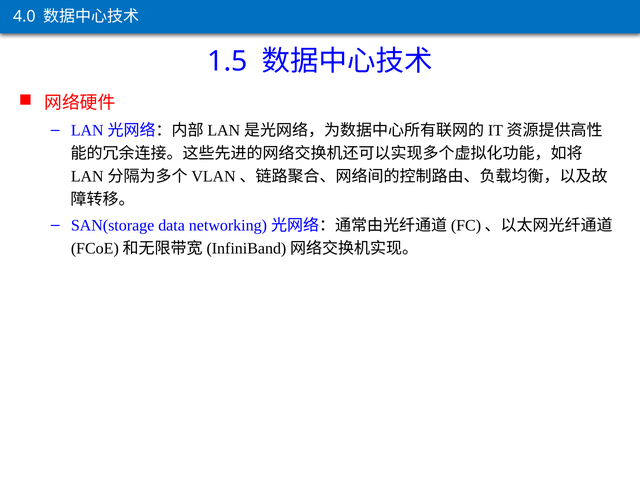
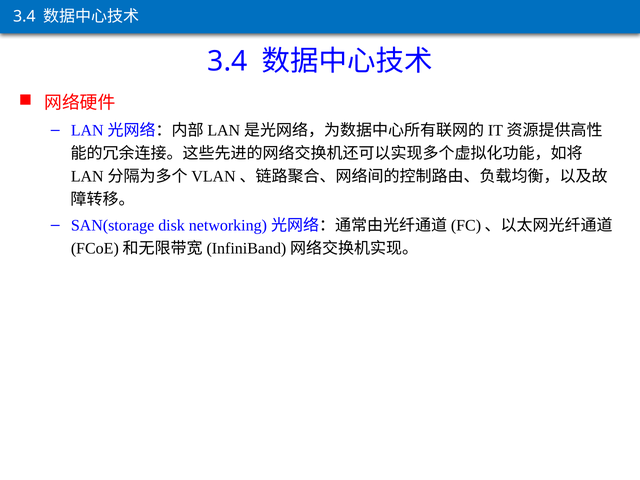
4.0 at (24, 16): 4.0 -> 3.4
1.5 at (227, 61): 1.5 -> 3.4
data: data -> disk
